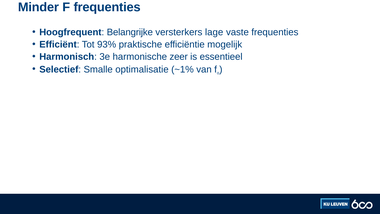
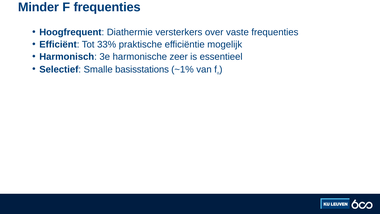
Belangrijke: Belangrijke -> Diathermie
lage: lage -> over
93%: 93% -> 33%
optimalisatie: optimalisatie -> basisstations
